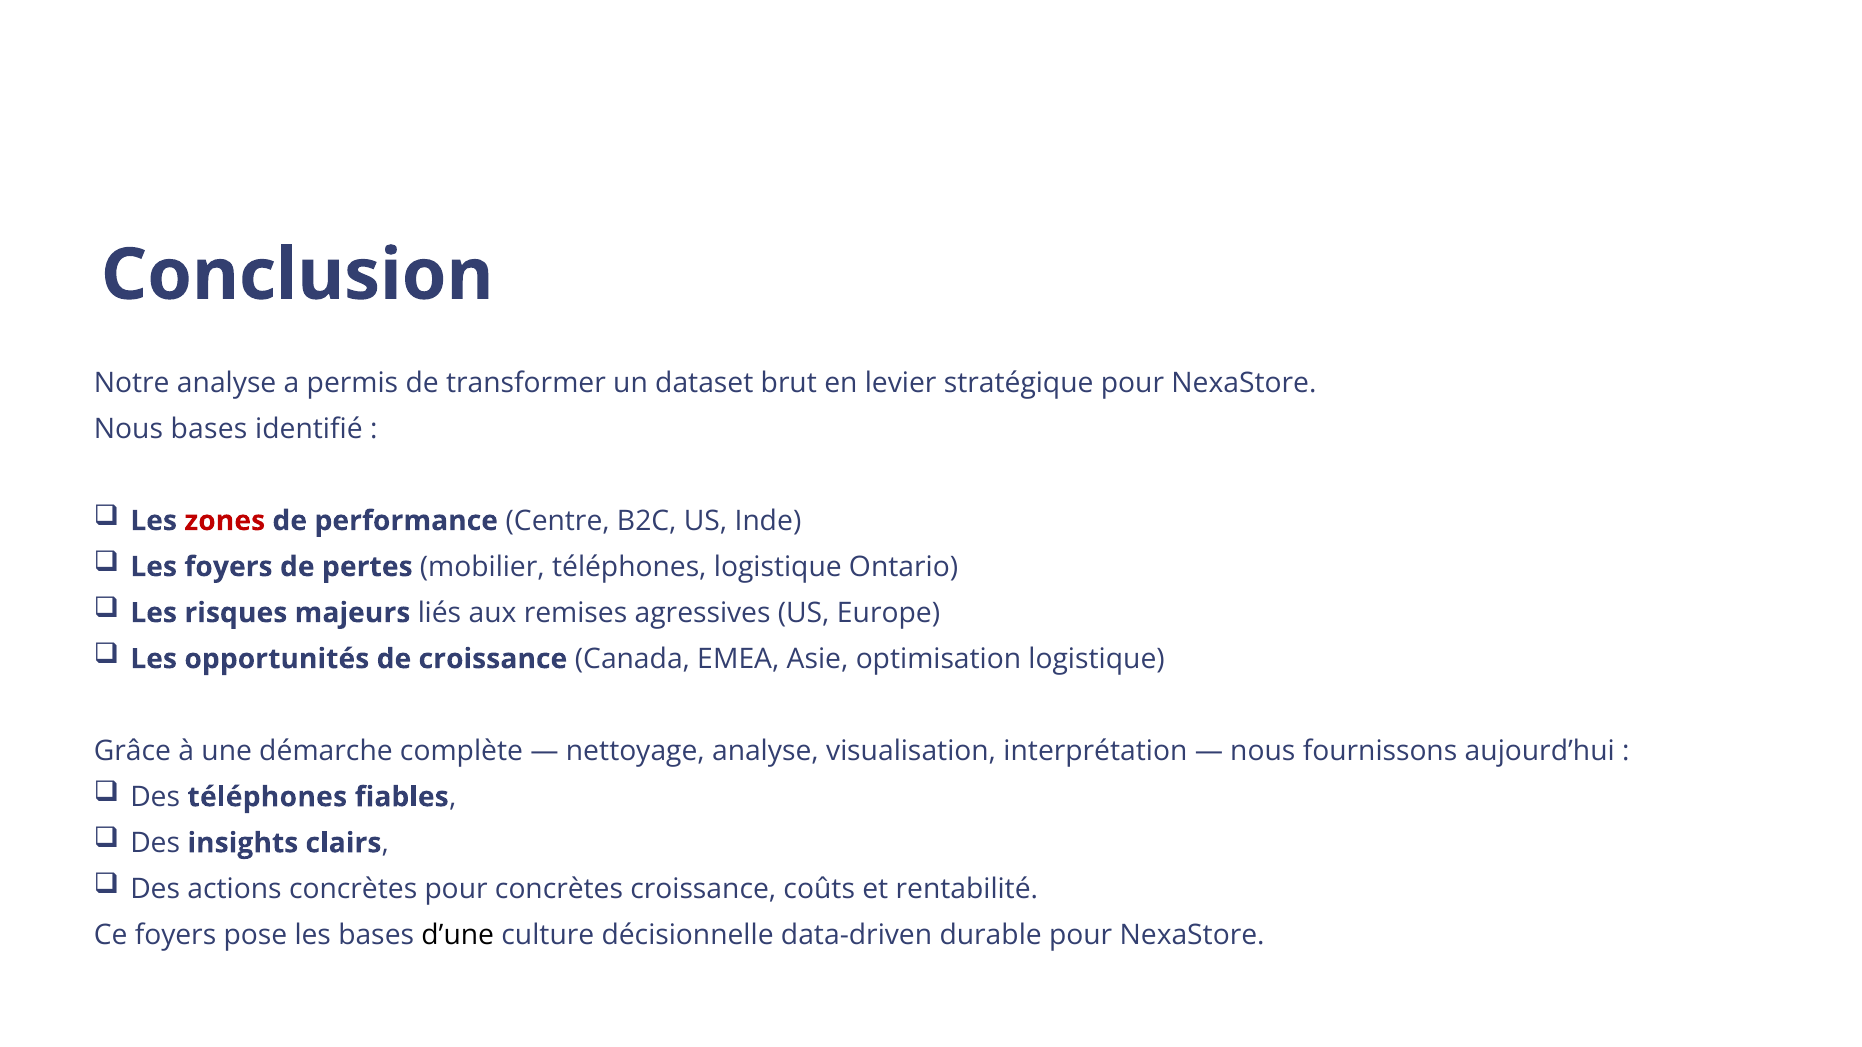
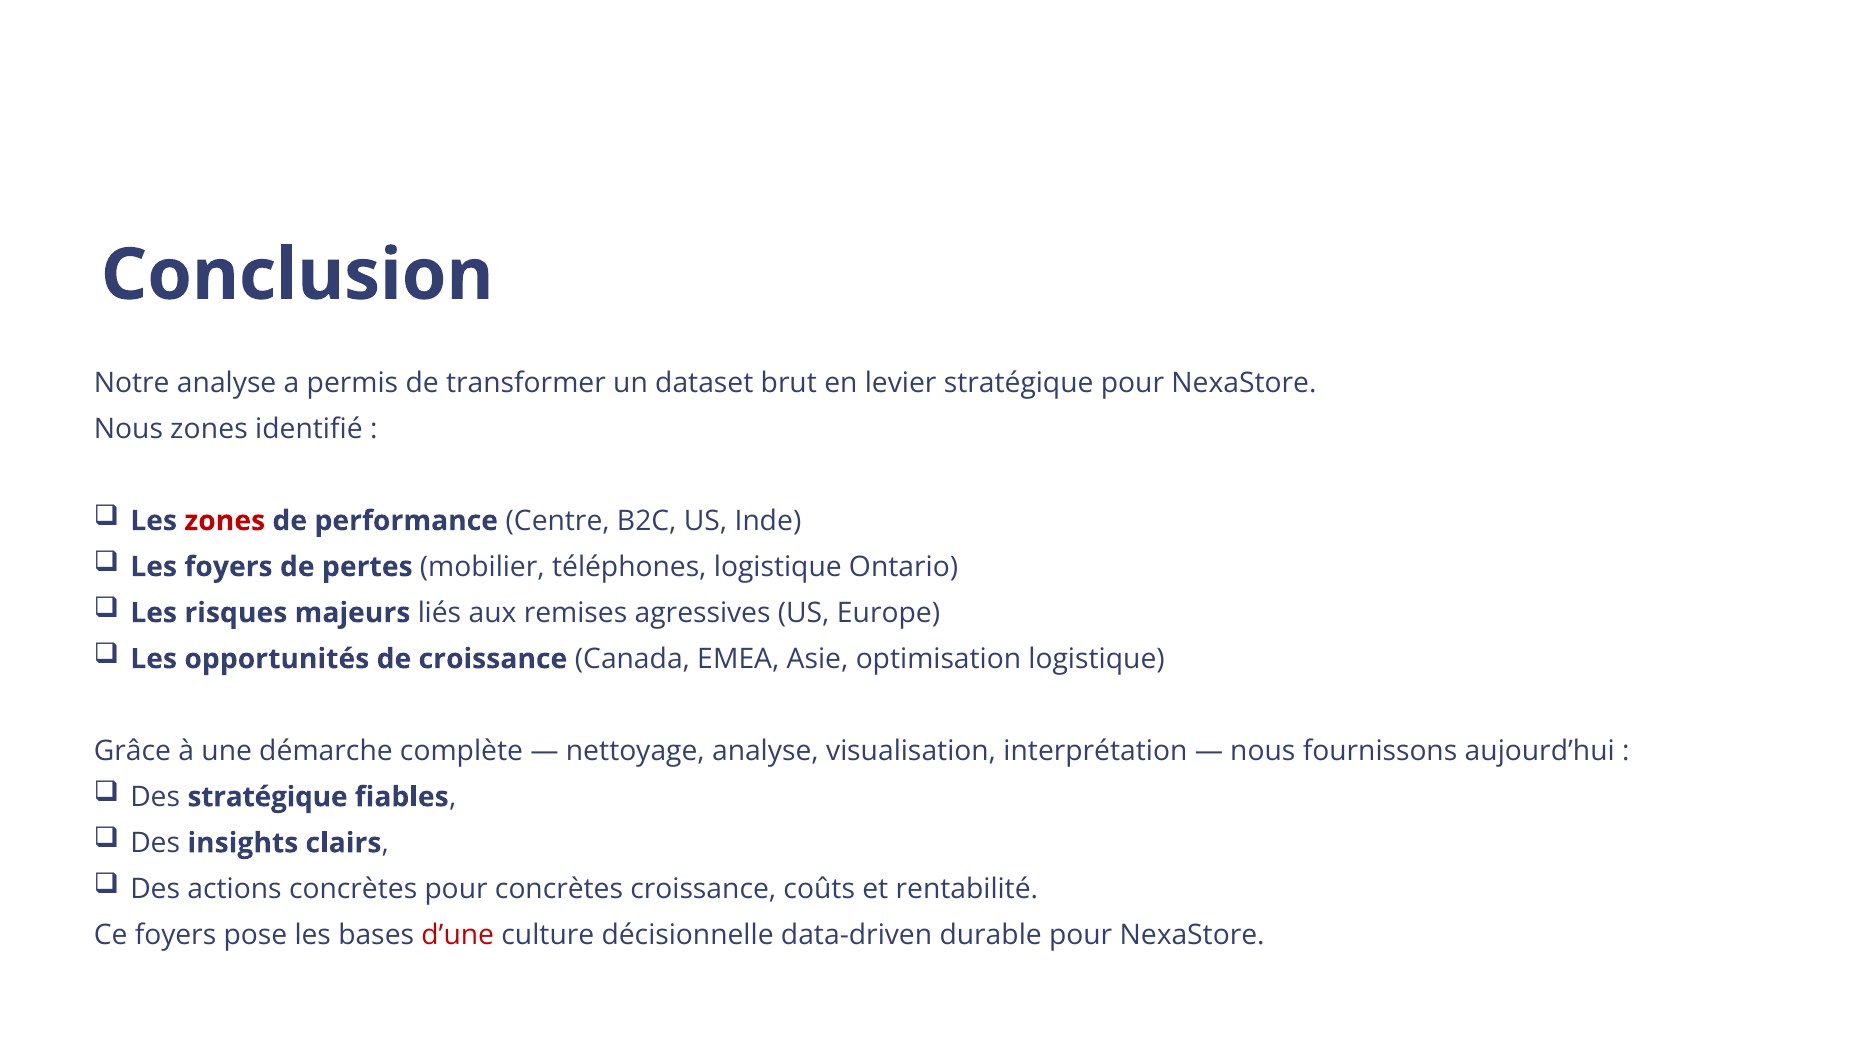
Nous bases: bases -> zones
Des téléphones: téléphones -> stratégique
d’une colour: black -> red
